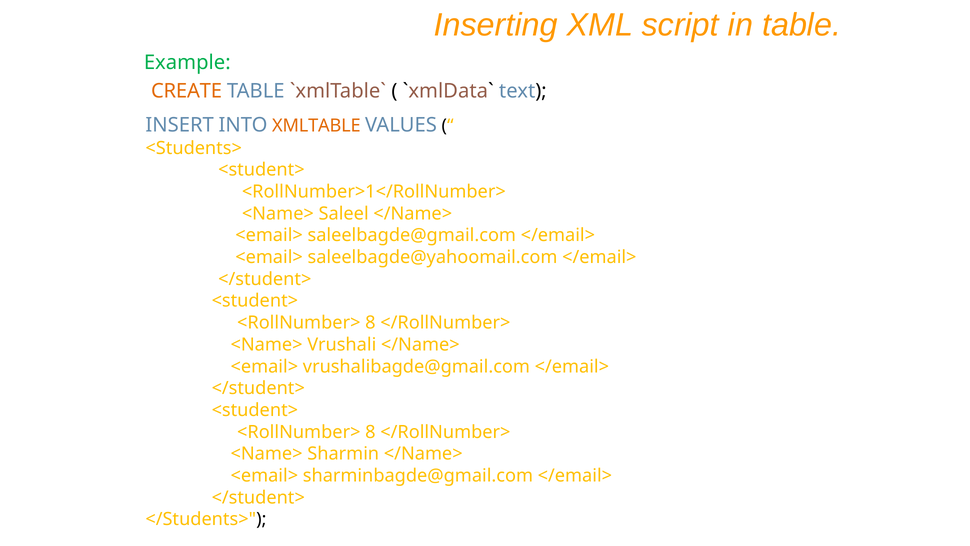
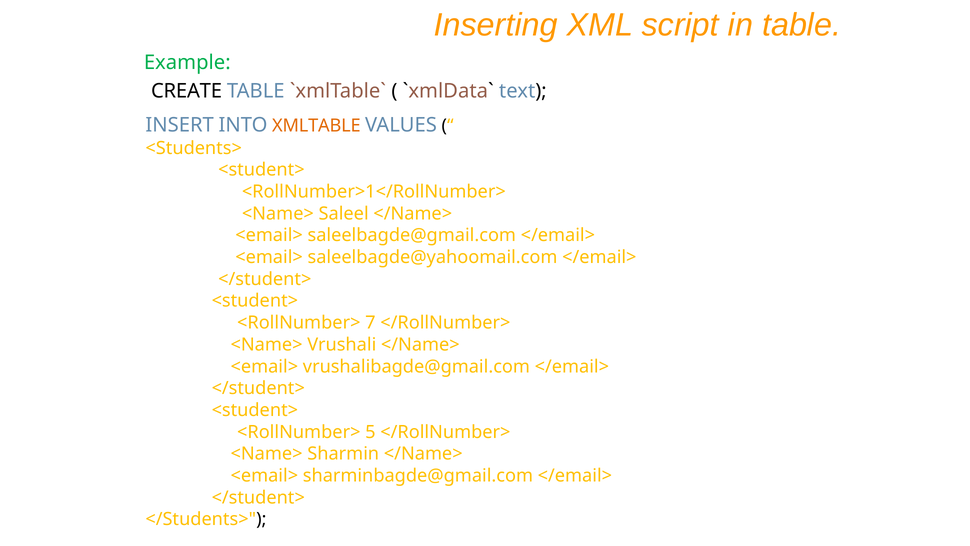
CREATE colour: orange -> black
8 at (370, 323): 8 -> 7
8 at (370, 432): 8 -> 5
